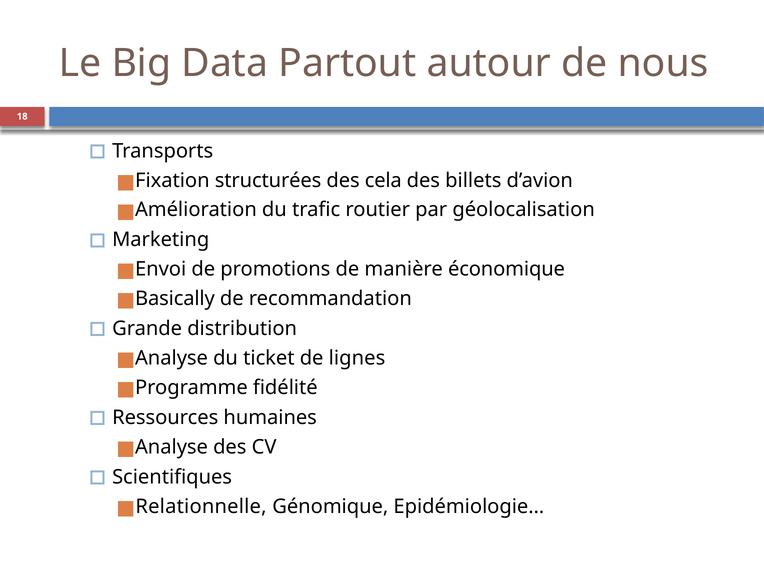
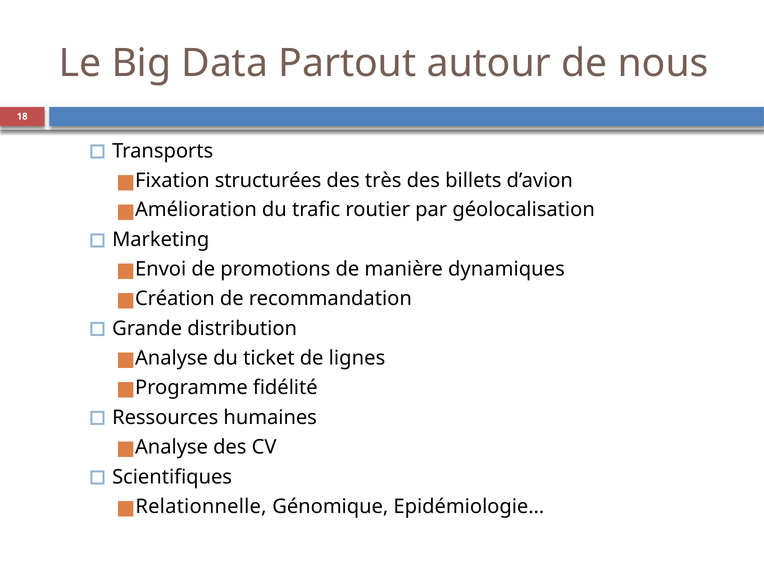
cela: cela -> très
économique: économique -> dynamiques
Basically: Basically -> Création
